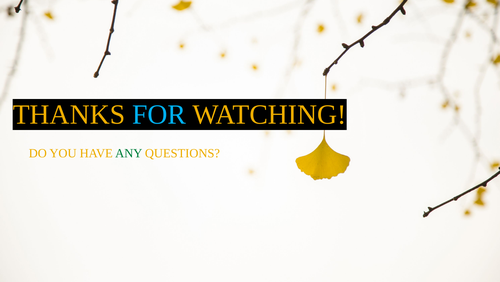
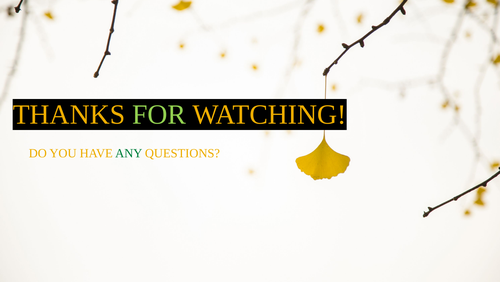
FOR colour: light blue -> light green
